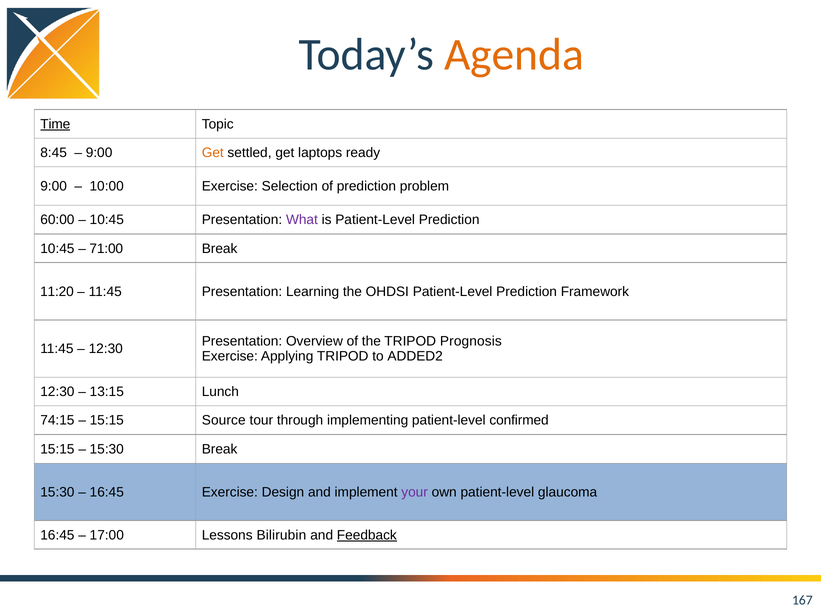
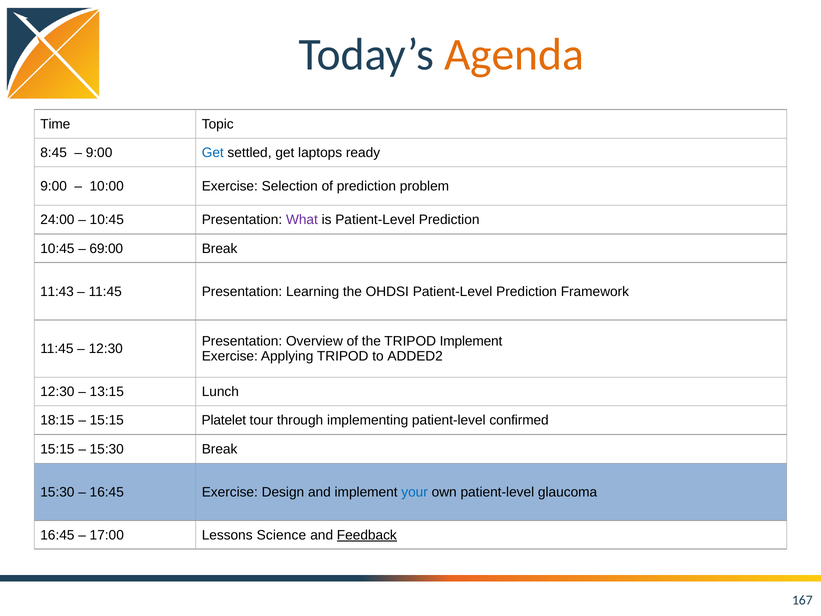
Time underline: present -> none
Get at (213, 153) colour: orange -> blue
60:00: 60:00 -> 24:00
71:00: 71:00 -> 69:00
11:20: 11:20 -> 11:43
TRIPOD Prognosis: Prognosis -> Implement
74:15: 74:15 -> 18:15
Source: Source -> Platelet
your colour: purple -> blue
Bilirubin: Bilirubin -> Science
